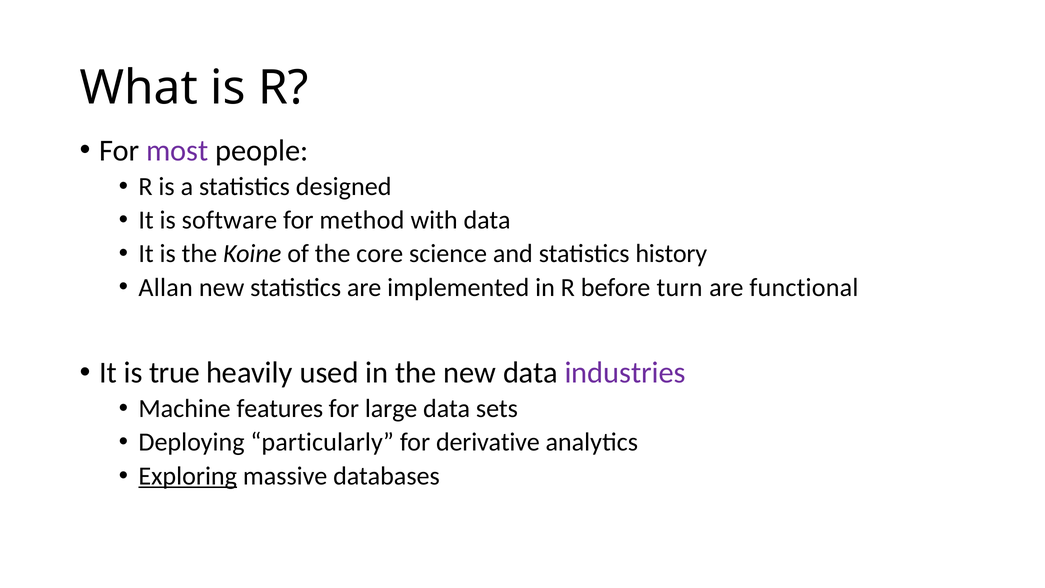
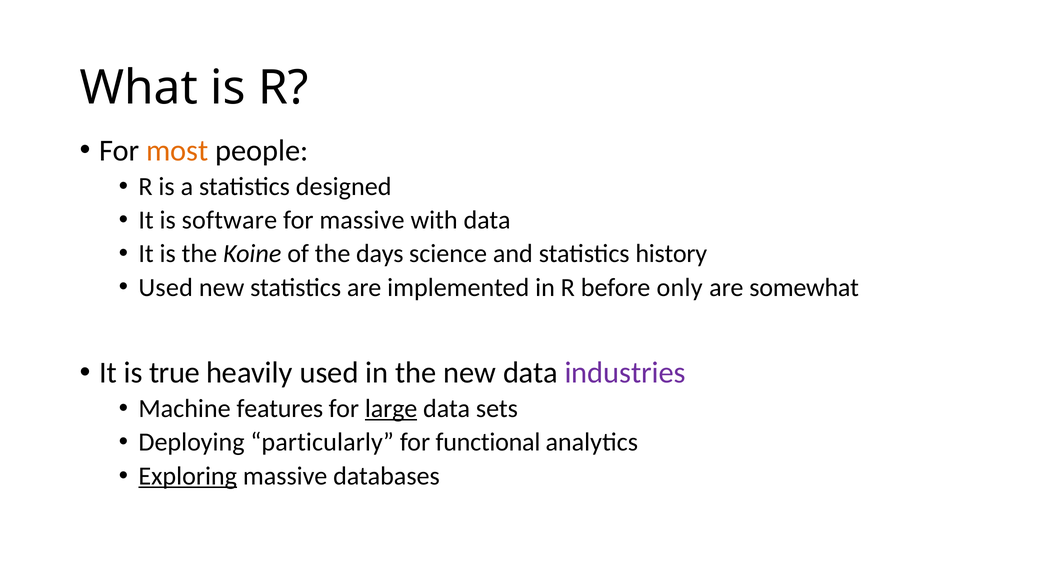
most colour: purple -> orange
for method: method -> massive
core: core -> days
Allan at (166, 287): Allan -> Used
turn: turn -> only
functional: functional -> somewhat
large underline: none -> present
derivative: derivative -> functional
